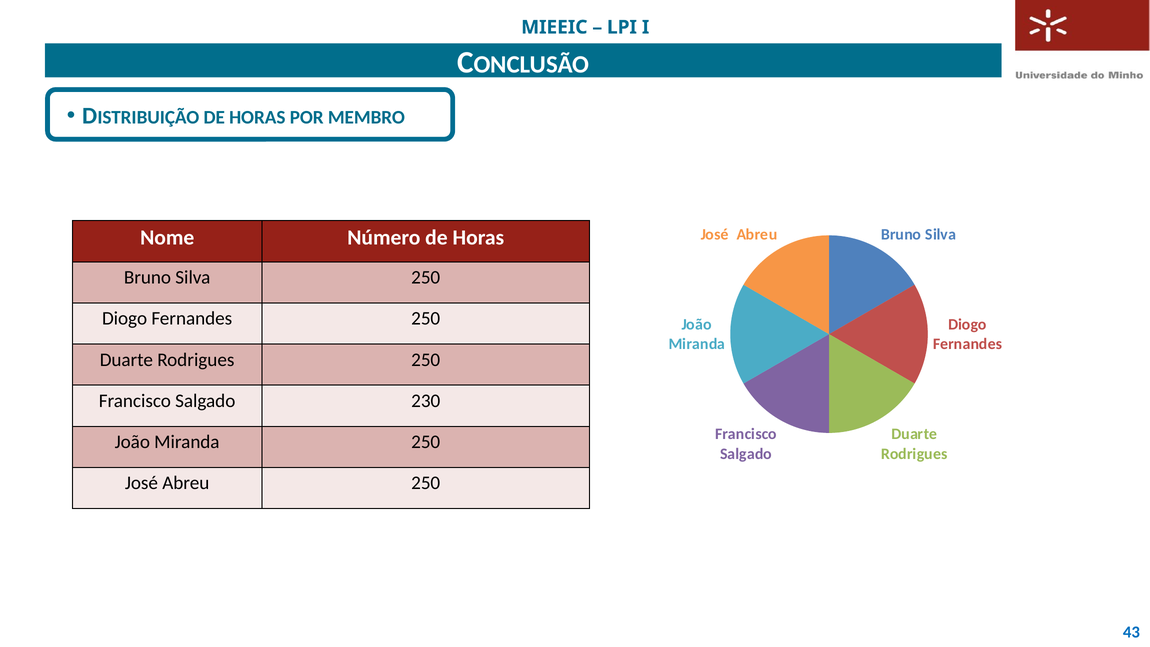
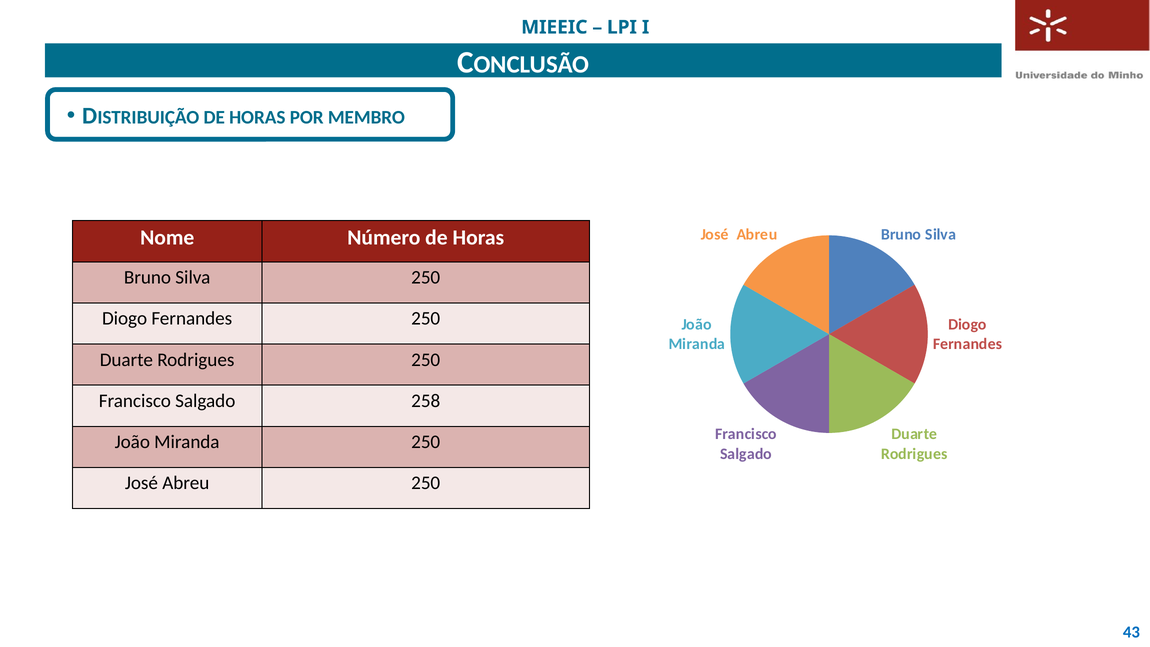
230: 230 -> 258
